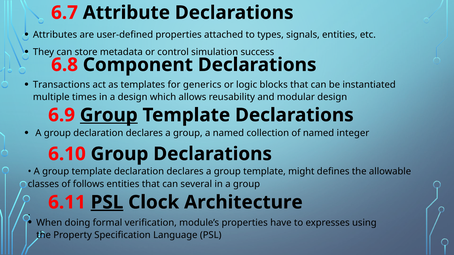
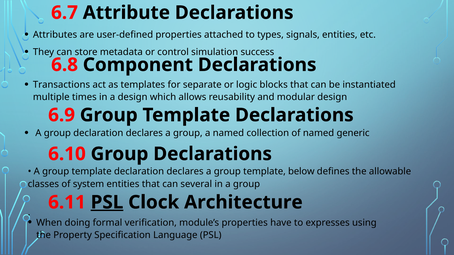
generics: generics -> separate
Group at (109, 115) underline: present -> none
integer: integer -> generic
might: might -> below
follows: follows -> system
